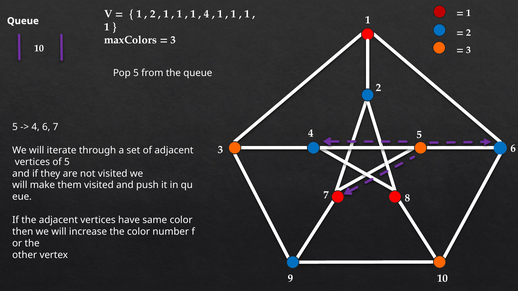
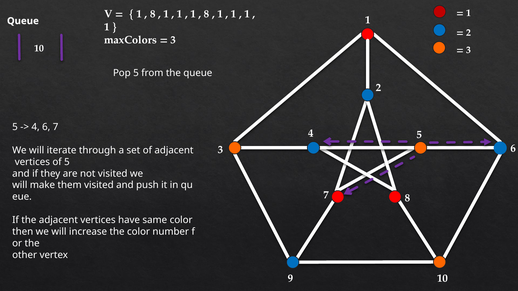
2 at (153, 14): 2 -> 8
4 at (207, 14): 4 -> 8
